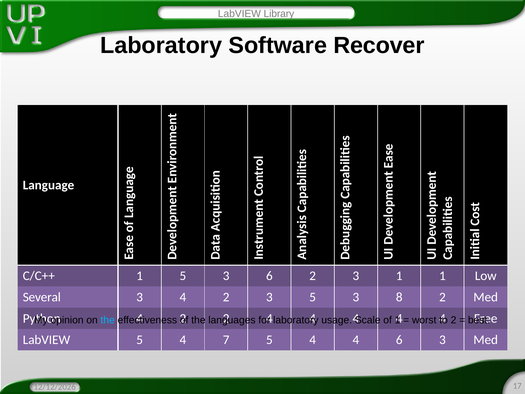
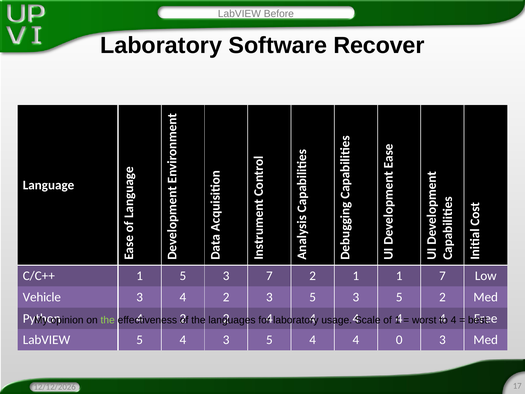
Library: Library -> Before
3 6: 6 -> 7
3 at (356, 276): 3 -> 1
1 1: 1 -> 7
Several: Several -> Vehicle
5 3 8: 8 -> 5
the at (108, 320) colour: light blue -> light green
2 at (454, 320): 2 -> 4
4 7: 7 -> 3
4 6: 6 -> 0
